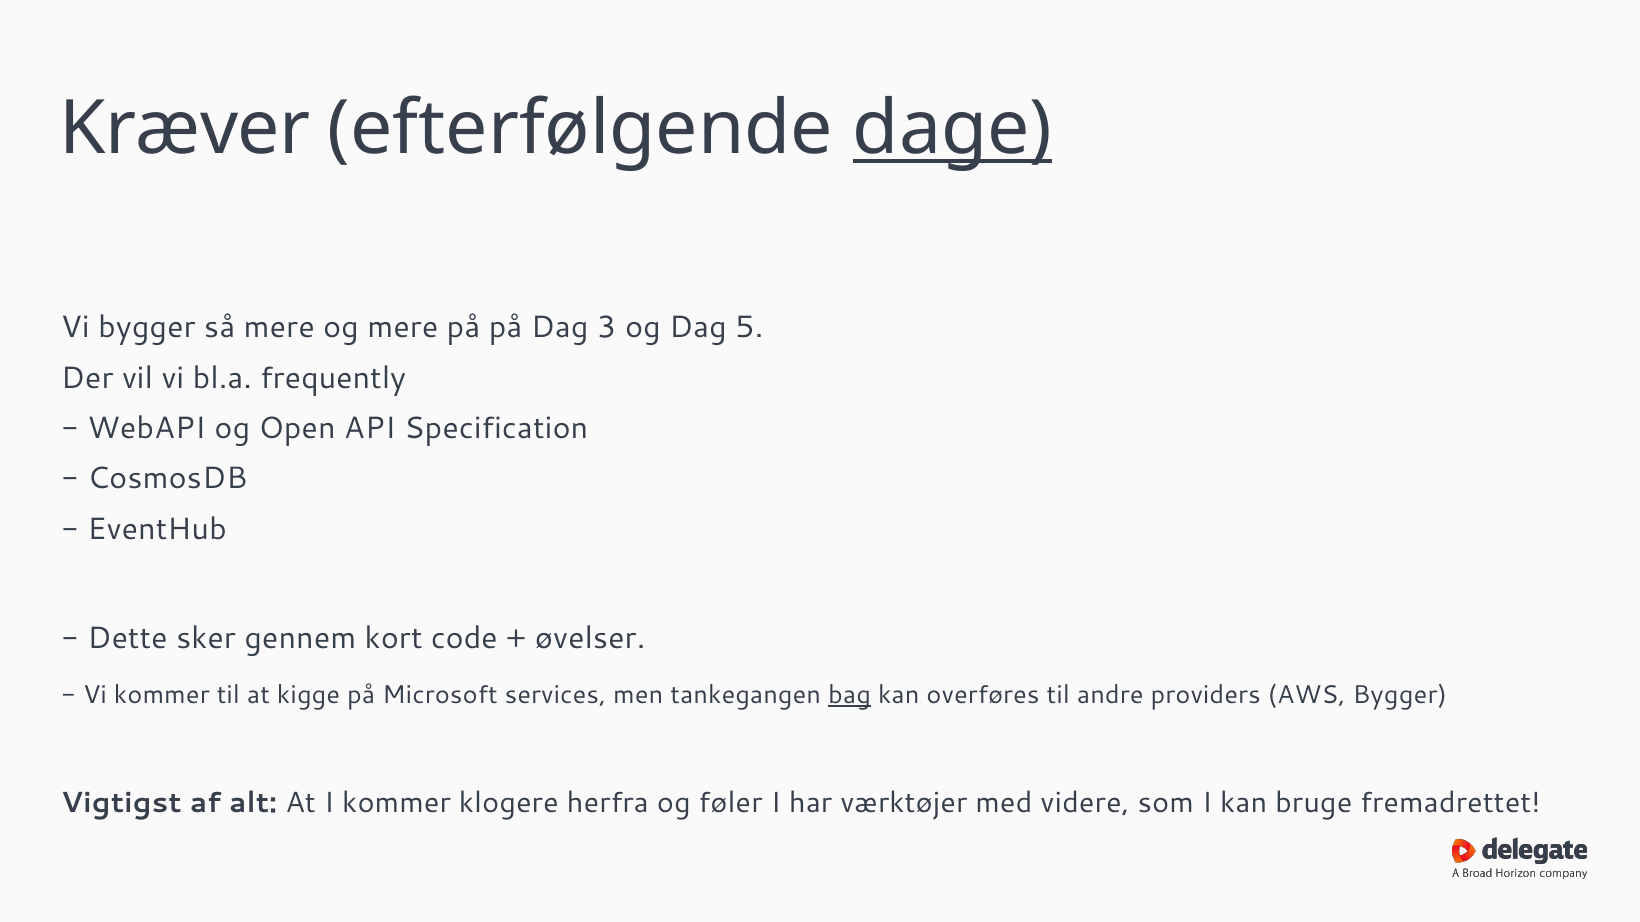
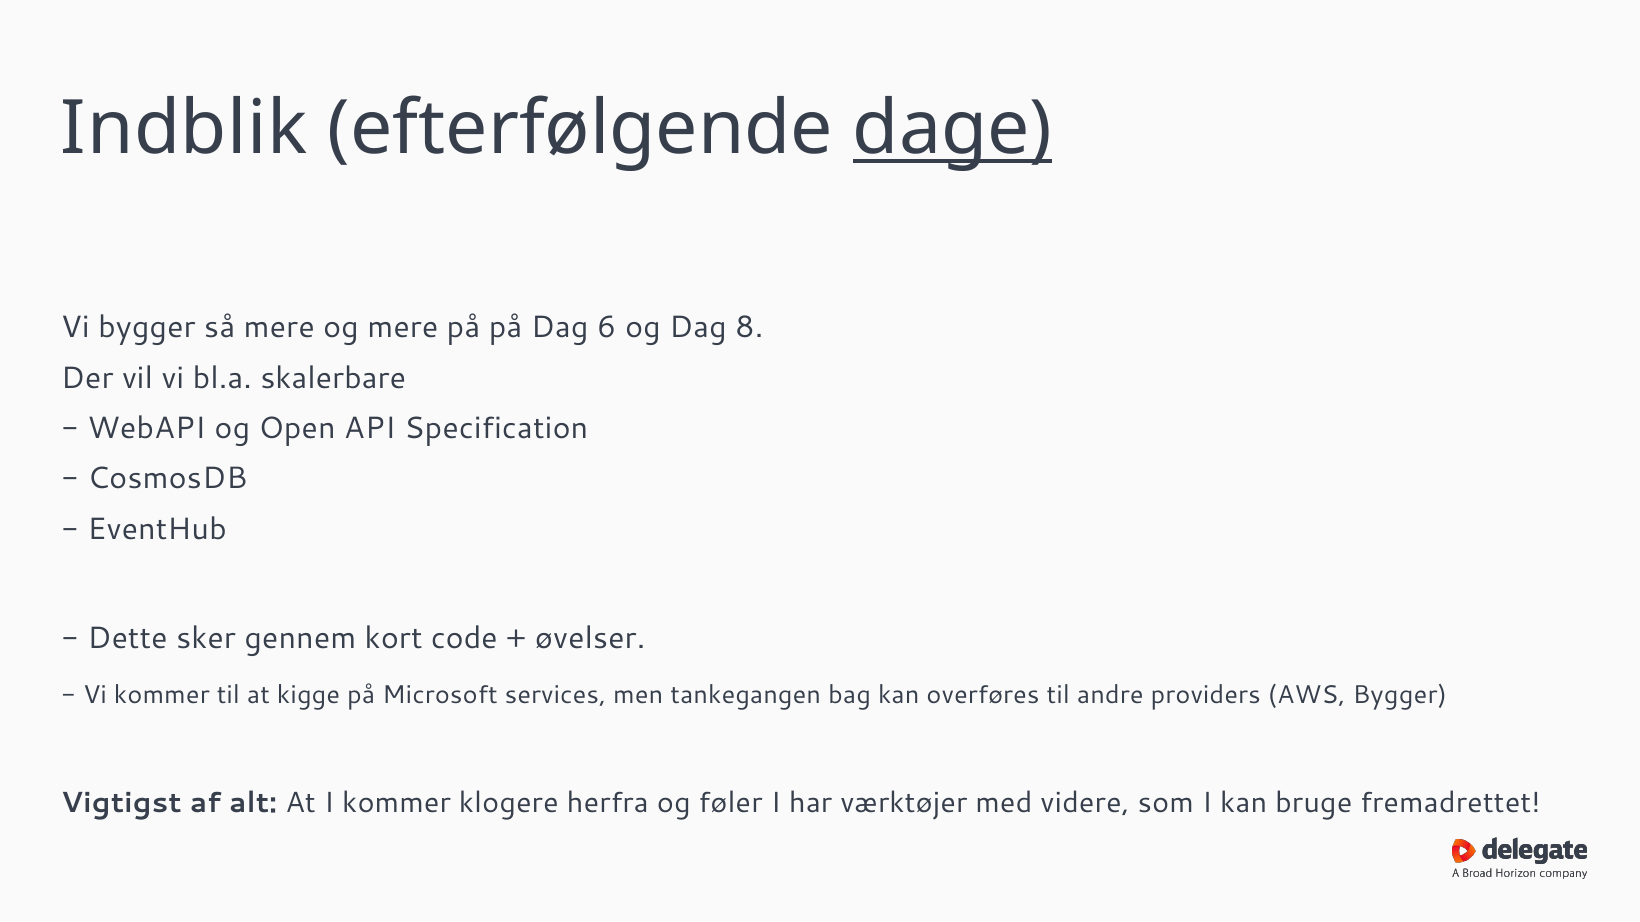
Kræver: Kræver -> Indblik
3: 3 -> 6
5: 5 -> 8
frequently: frequently -> skalerbare
bag underline: present -> none
